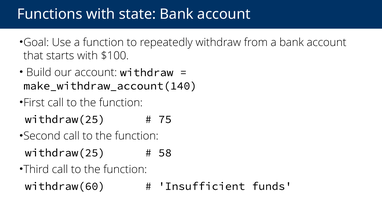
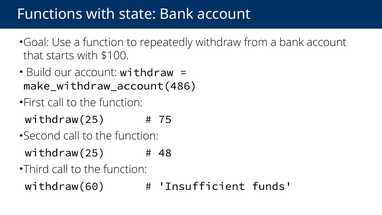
make_withdraw_account(140: make_withdraw_account(140 -> make_withdraw_account(486
58: 58 -> 48
